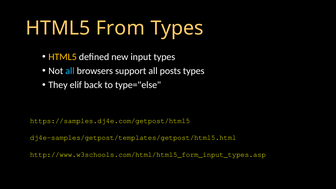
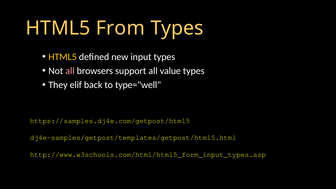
all at (70, 71) colour: light blue -> pink
posts: posts -> value
type="else: type="else -> type="well
